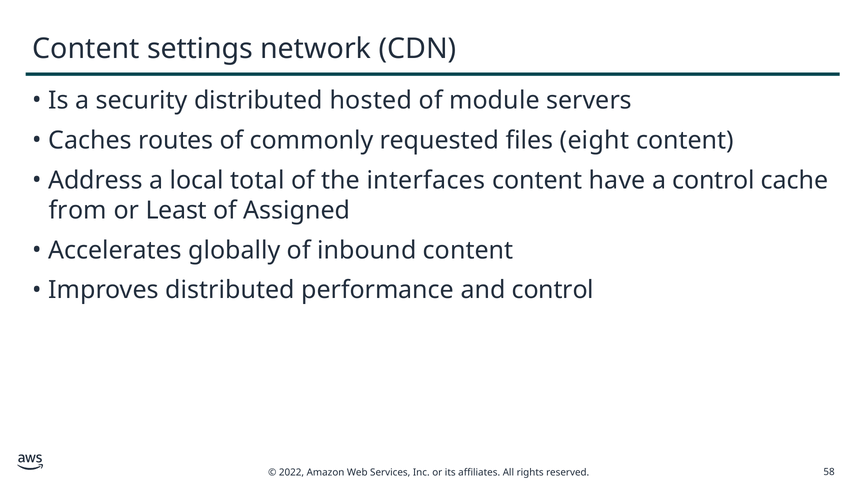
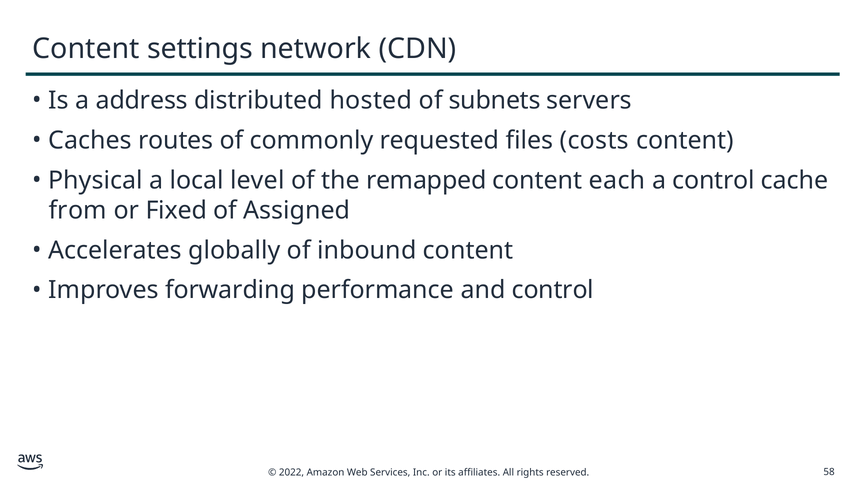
security: security -> address
module: module -> subnets
eight: eight -> costs
Address: Address -> Physical
total: total -> level
interfaces: interfaces -> remapped
have: have -> each
Least: Least -> Fixed
Improves distributed: distributed -> forwarding
